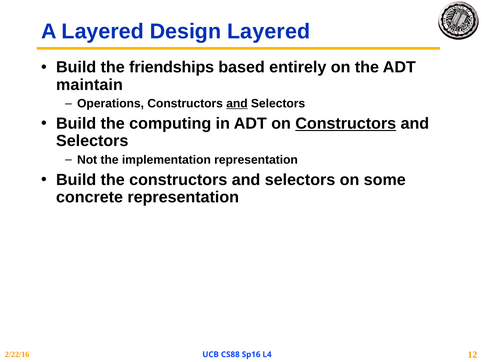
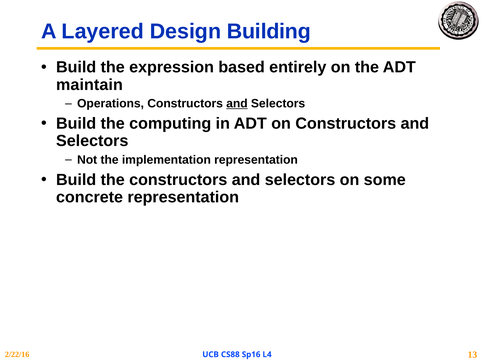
Design Layered: Layered -> Building
friendships: friendships -> expression
Constructors at (346, 123) underline: present -> none
12: 12 -> 13
